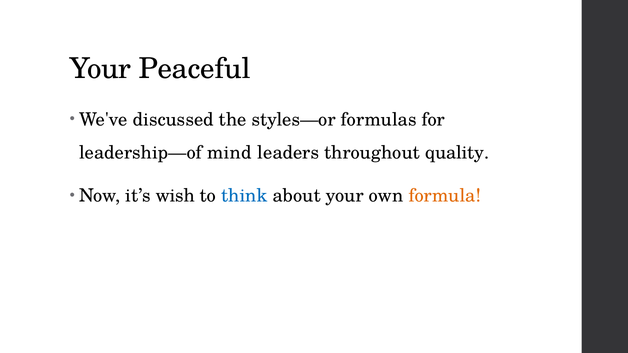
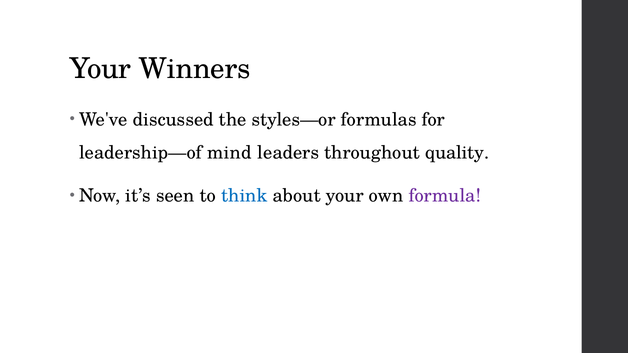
Peaceful: Peaceful -> Winners
wish: wish -> seen
formula colour: orange -> purple
